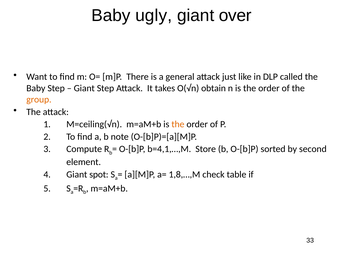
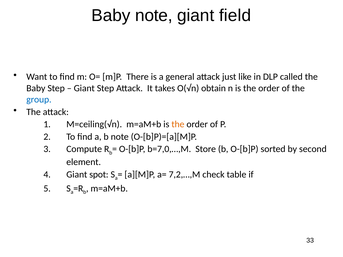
Baby ugly: ugly -> note
over: over -> field
group colour: orange -> blue
b=4,1,…,M: b=4,1,…,M -> b=7,0,…,M
1,8,…,M: 1,8,…,M -> 7,2,…,M
